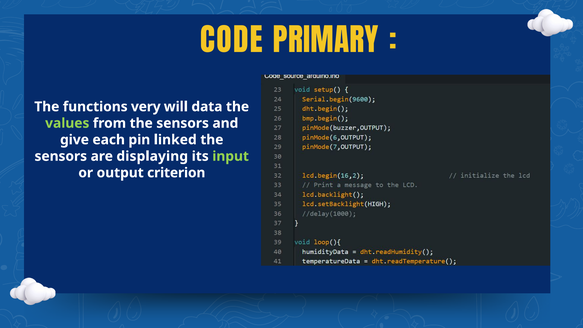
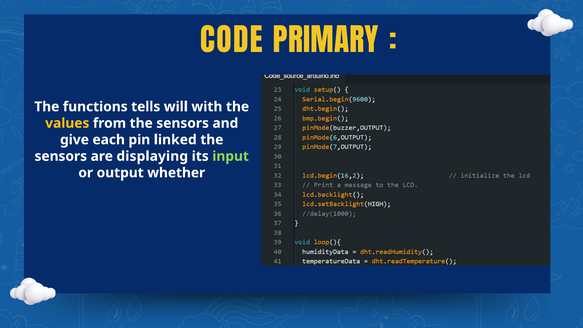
very: very -> tells
data: data -> with
values colour: light green -> yellow
criterion: criterion -> whether
